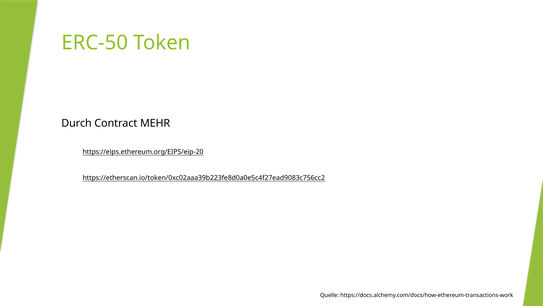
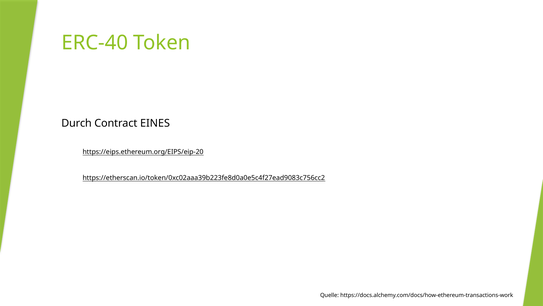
ERC-50: ERC-50 -> ERC-40
MEHR: MEHR -> EINES
